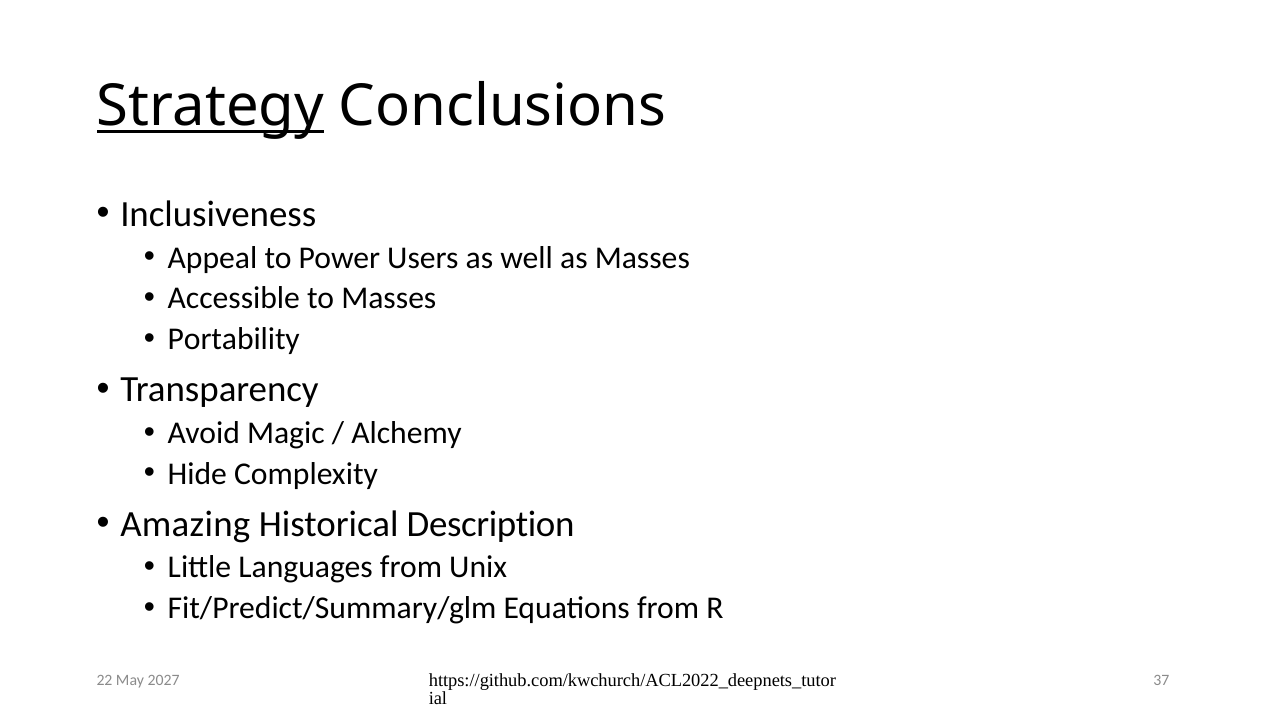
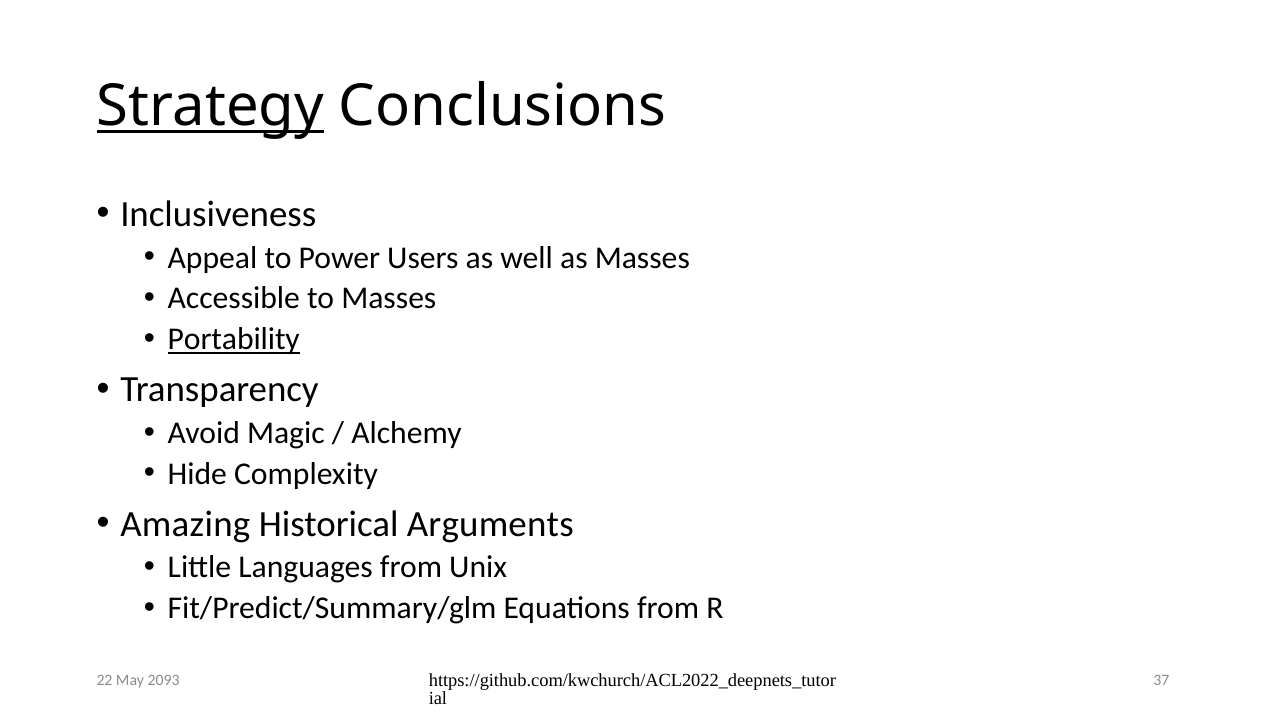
Portability underline: none -> present
Description: Description -> Arguments
2027: 2027 -> 2093
